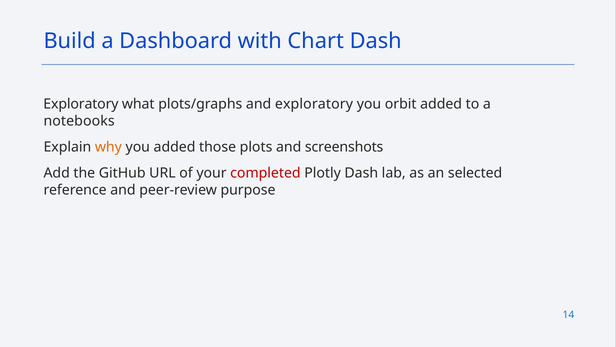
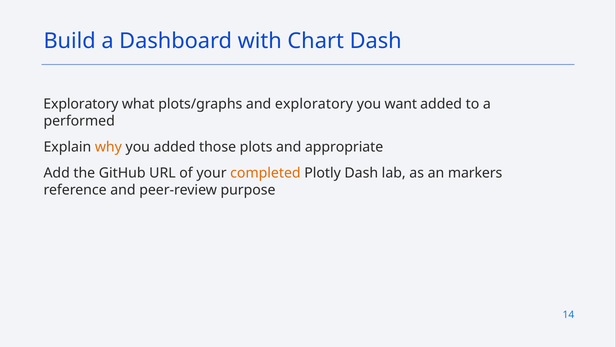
orbit: orbit -> want
notebooks: notebooks -> performed
screenshots: screenshots -> appropriate
completed colour: red -> orange
selected: selected -> markers
